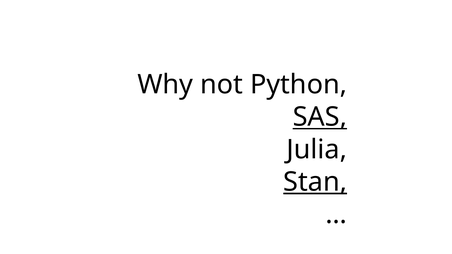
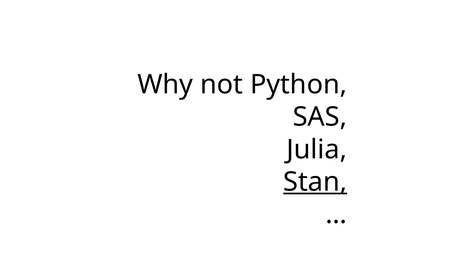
SAS underline: present -> none
